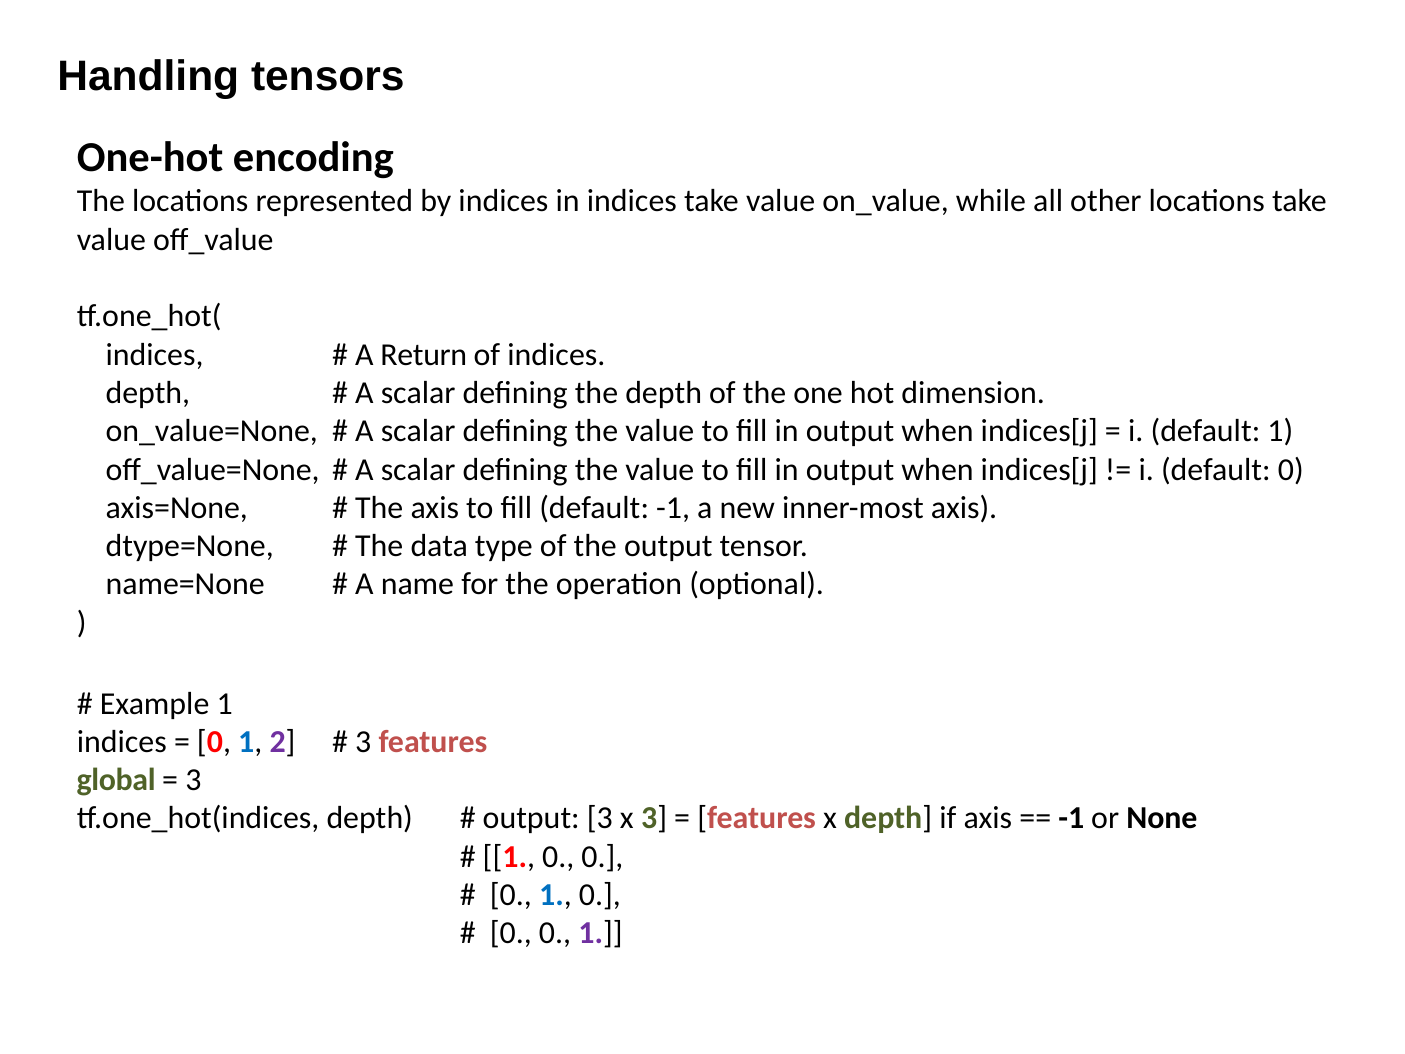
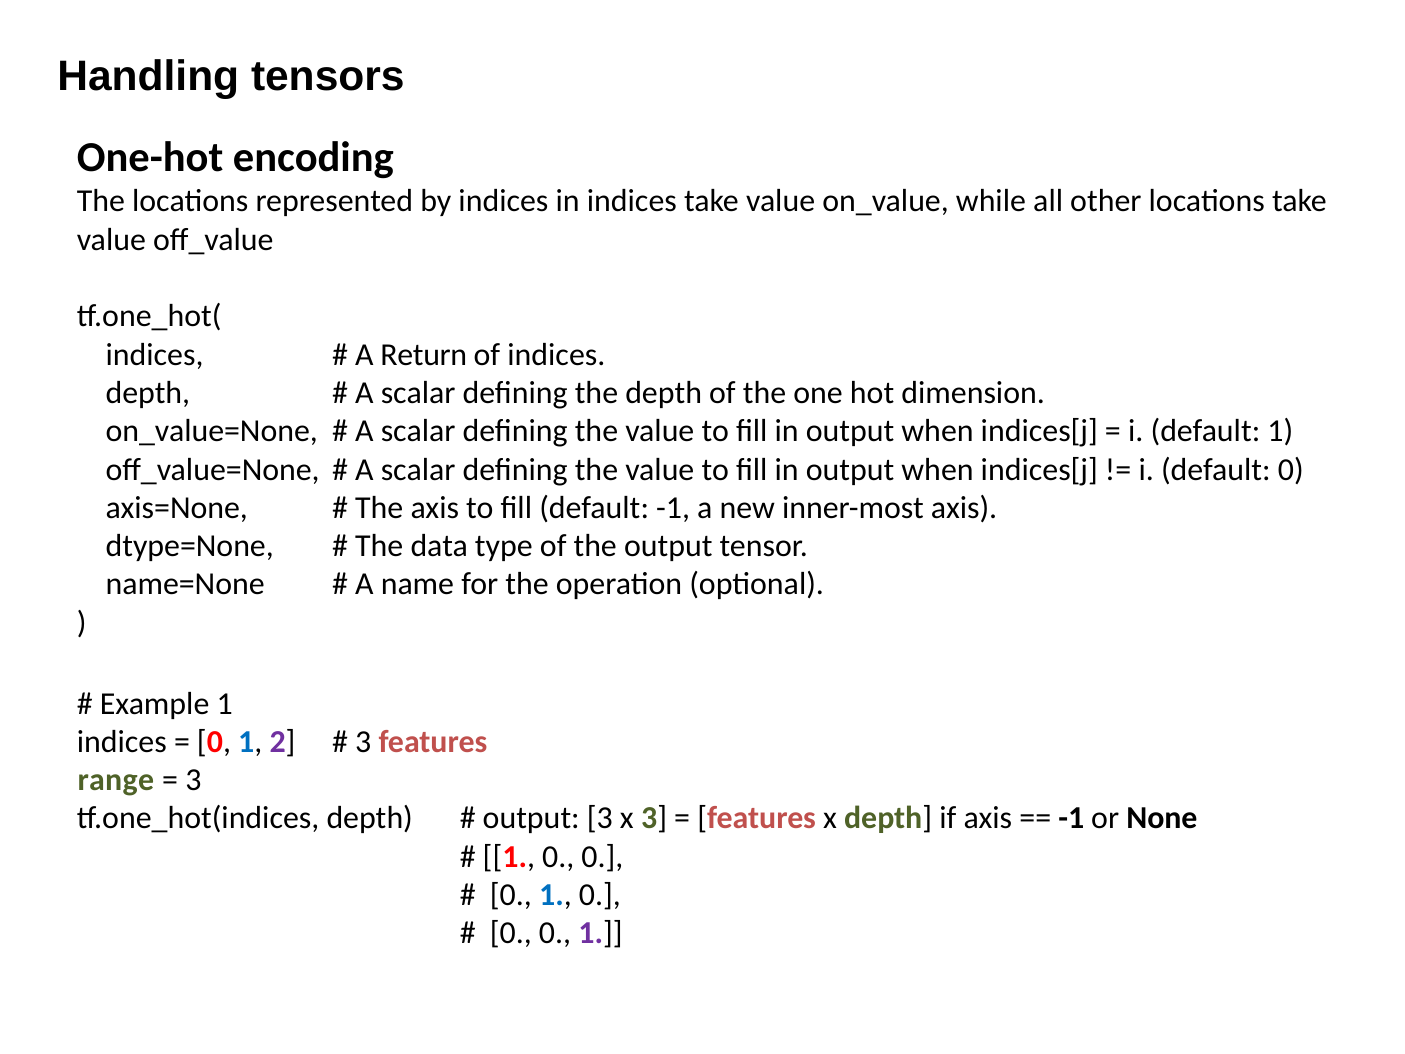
global: global -> range
